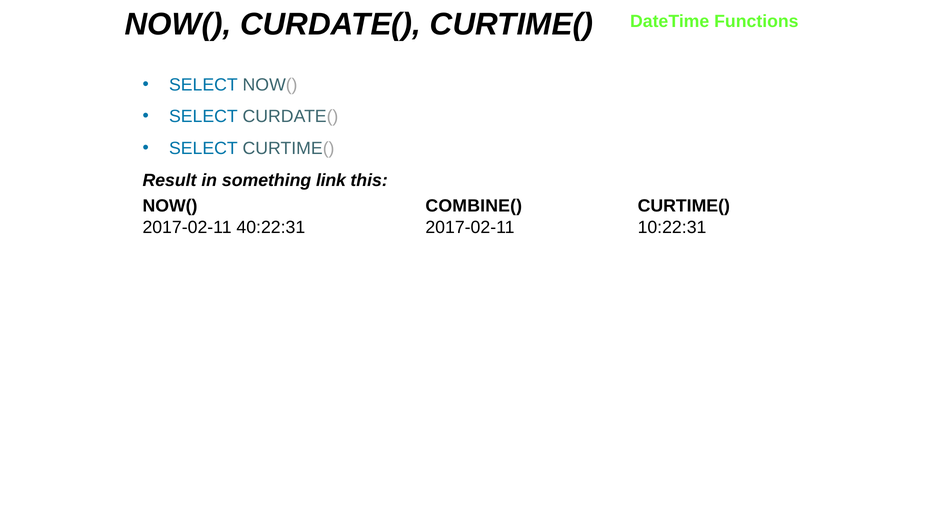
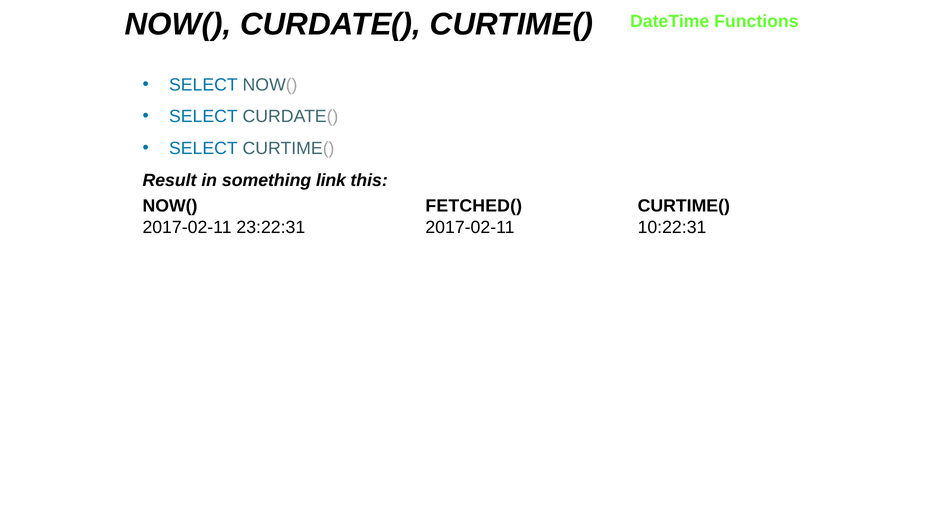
COMBINE(: COMBINE( -> FETCHED(
40:22:31: 40:22:31 -> 23:22:31
